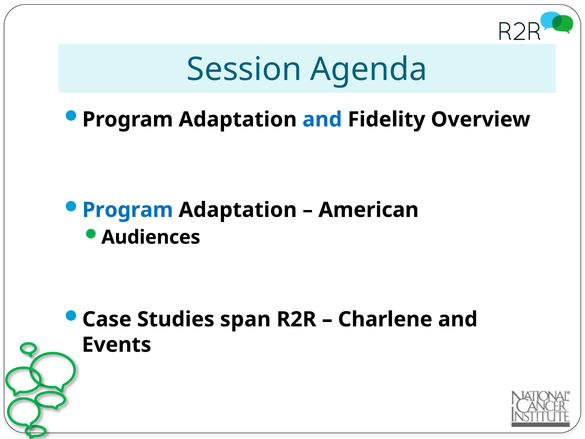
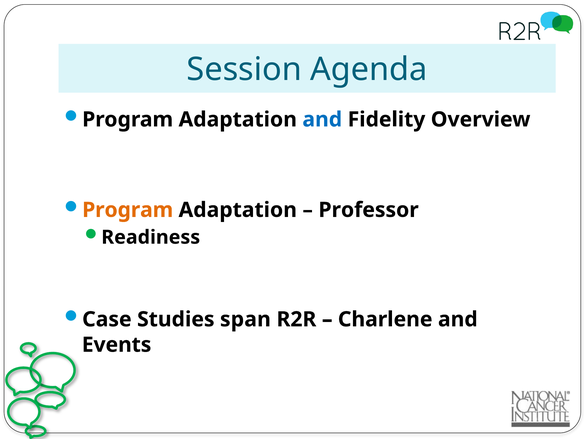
Program at (128, 210) colour: blue -> orange
American: American -> Professor
Audiences: Audiences -> Readiness
